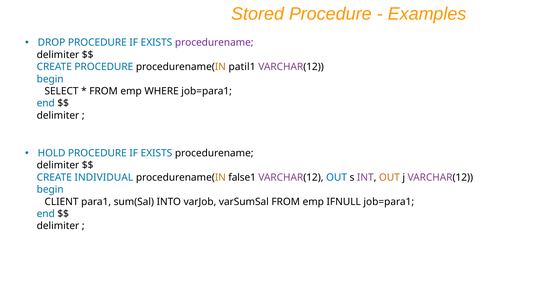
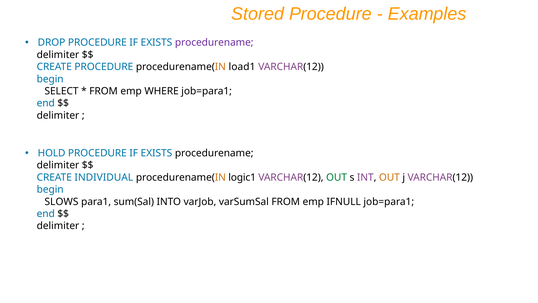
patil1: patil1 -> load1
false1: false1 -> logic1
OUT at (337, 177) colour: blue -> green
CLIENT: CLIENT -> SLOWS
